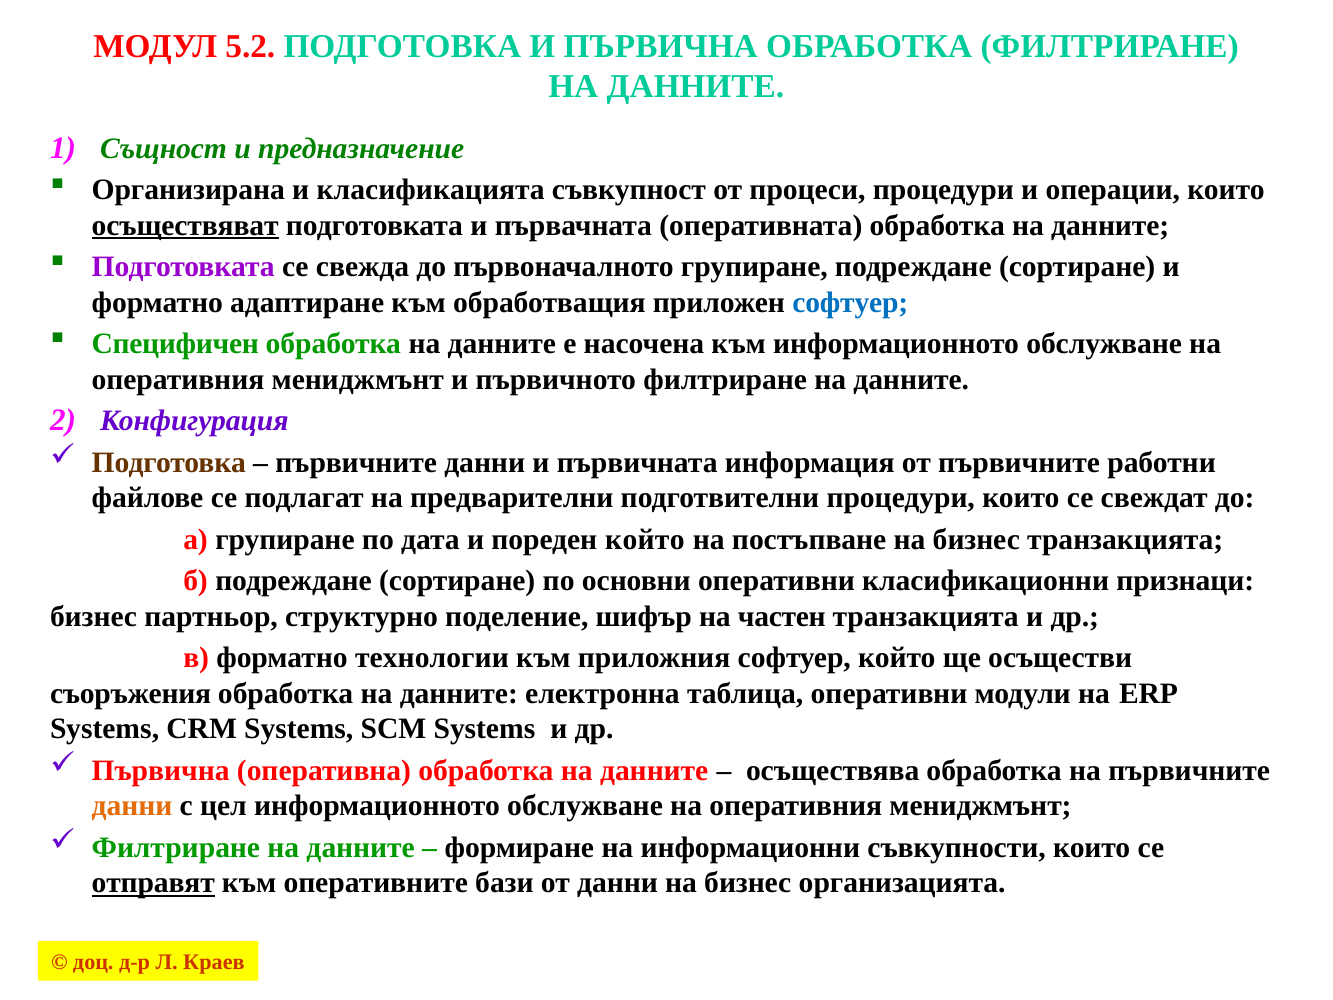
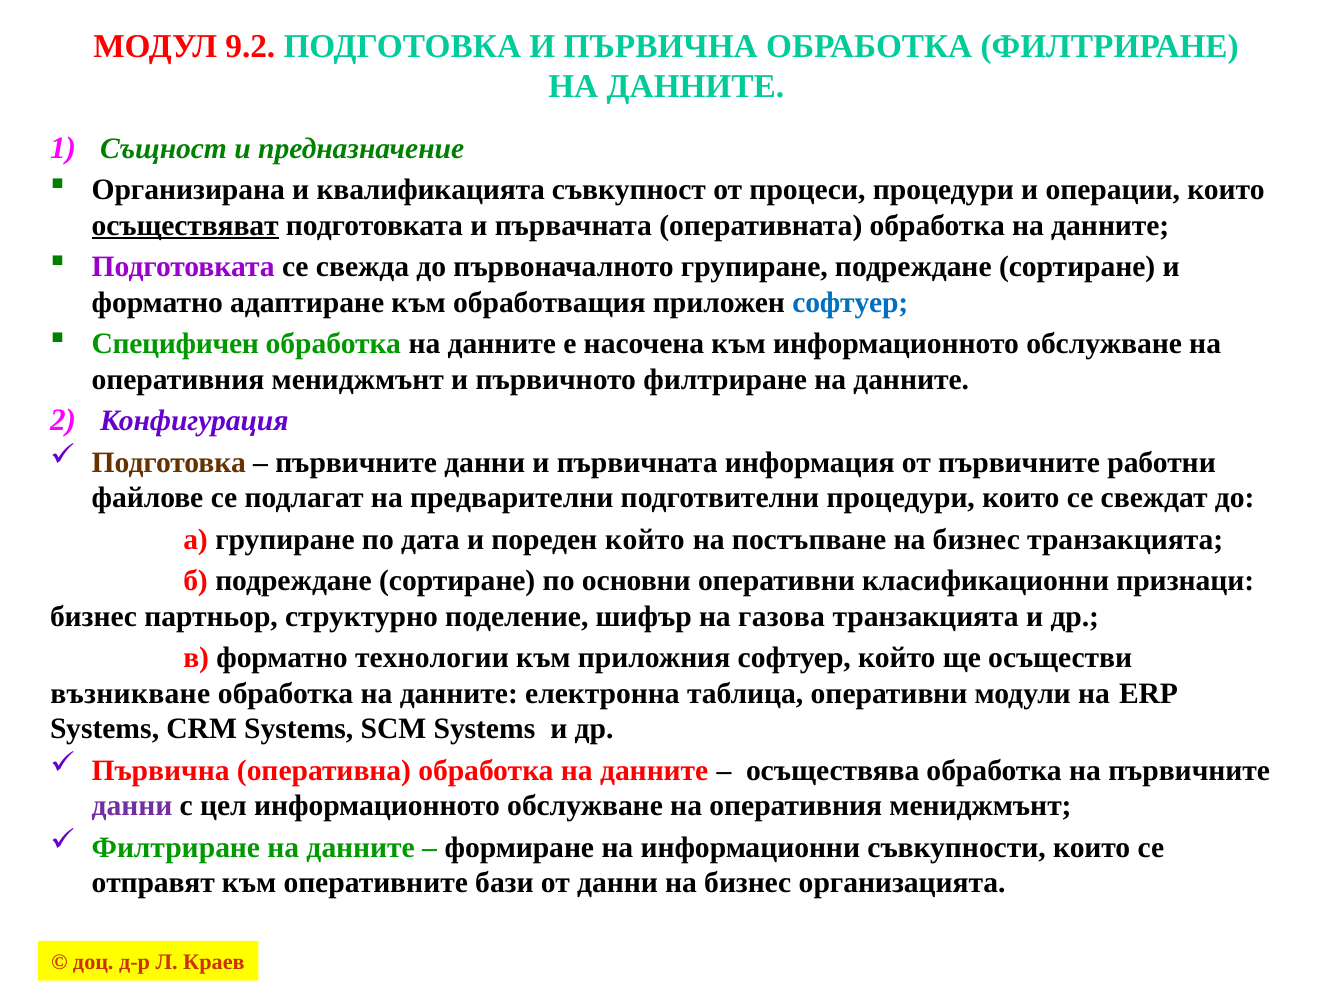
5.2: 5.2 -> 9.2
класификацията: класификацията -> квалификацията
частен: частен -> газова
съоръжения: съоръжения -> възникване
данни at (132, 806) colour: orange -> purple
отправят underline: present -> none
